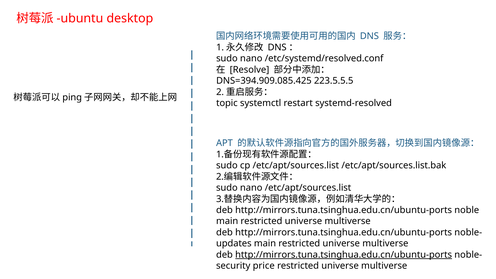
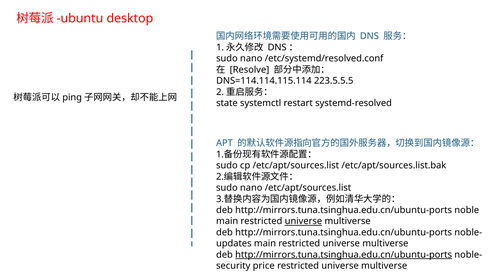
DNS=394.909.085.425: DNS=394.909.085.425 -> DNS=114.114.115.114
topic: topic -> state
universe at (303, 221) underline: none -> present
